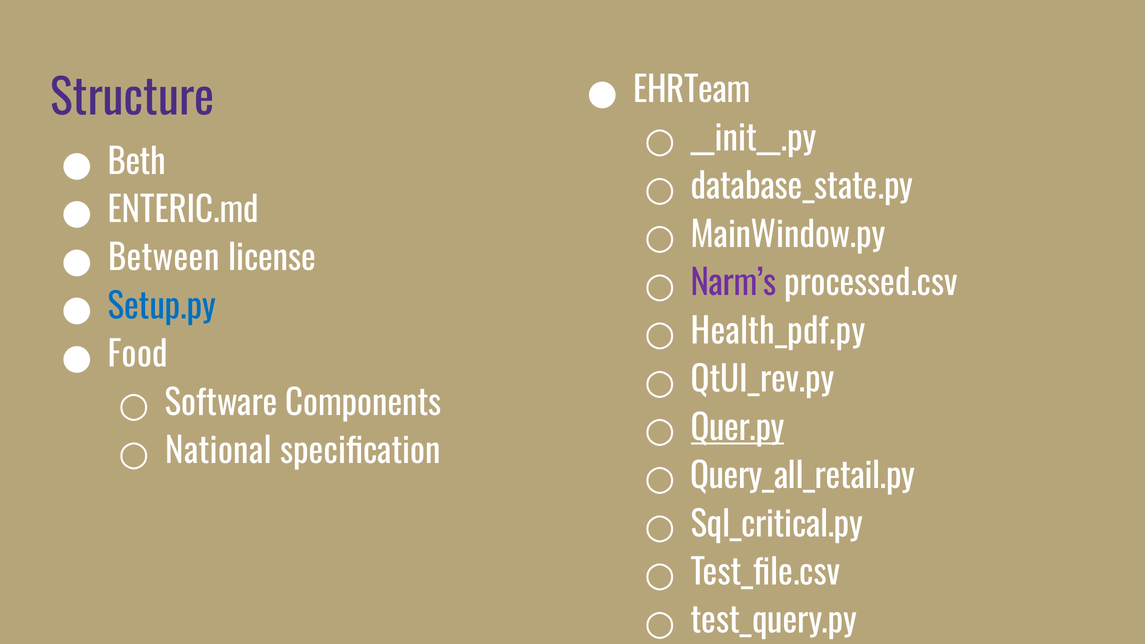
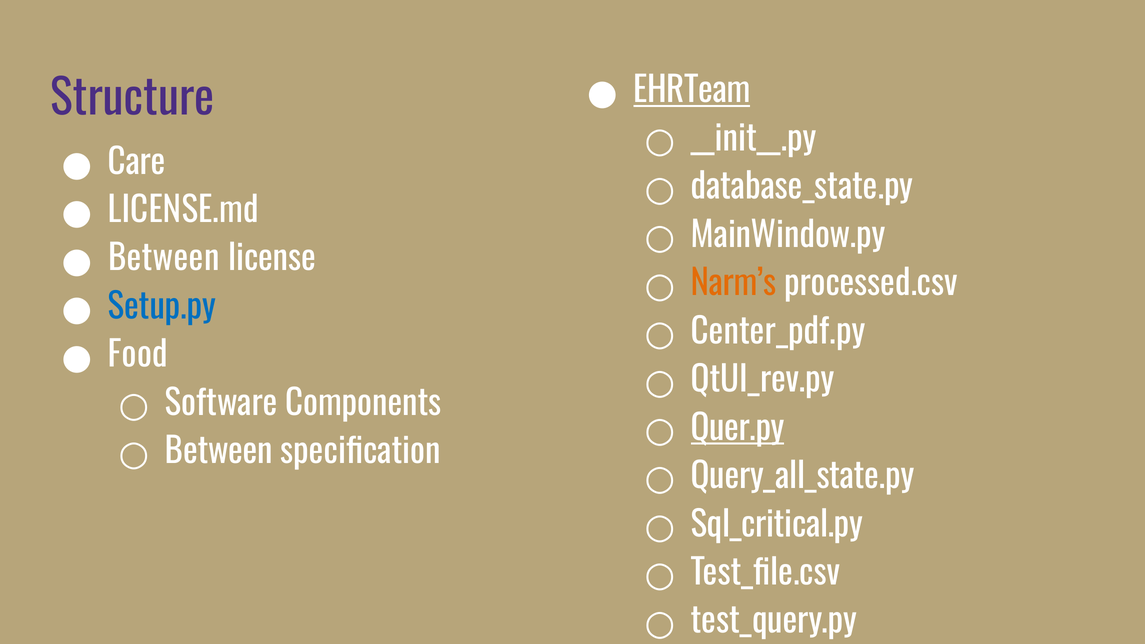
EHRTeam underline: none -> present
Beth: Beth -> Care
ENTERIC.md: ENTERIC.md -> LICENSE.md
Narm’s colour: purple -> orange
Health_pdf.py: Health_pdf.py -> Center_pdf.py
National at (219, 452): National -> Between
Query_all_retail.py: Query_all_retail.py -> Query_all_state.py
